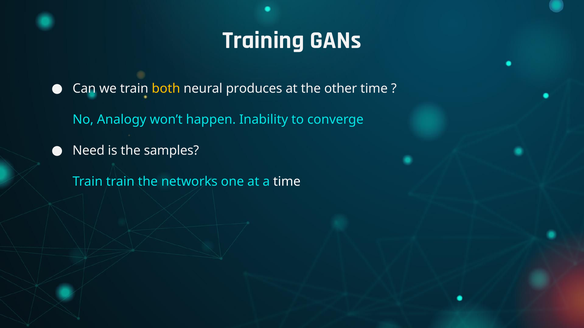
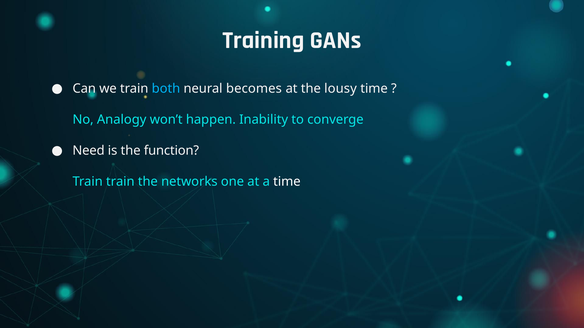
both colour: yellow -> light blue
produces: produces -> becomes
other: other -> lousy
samples: samples -> function
